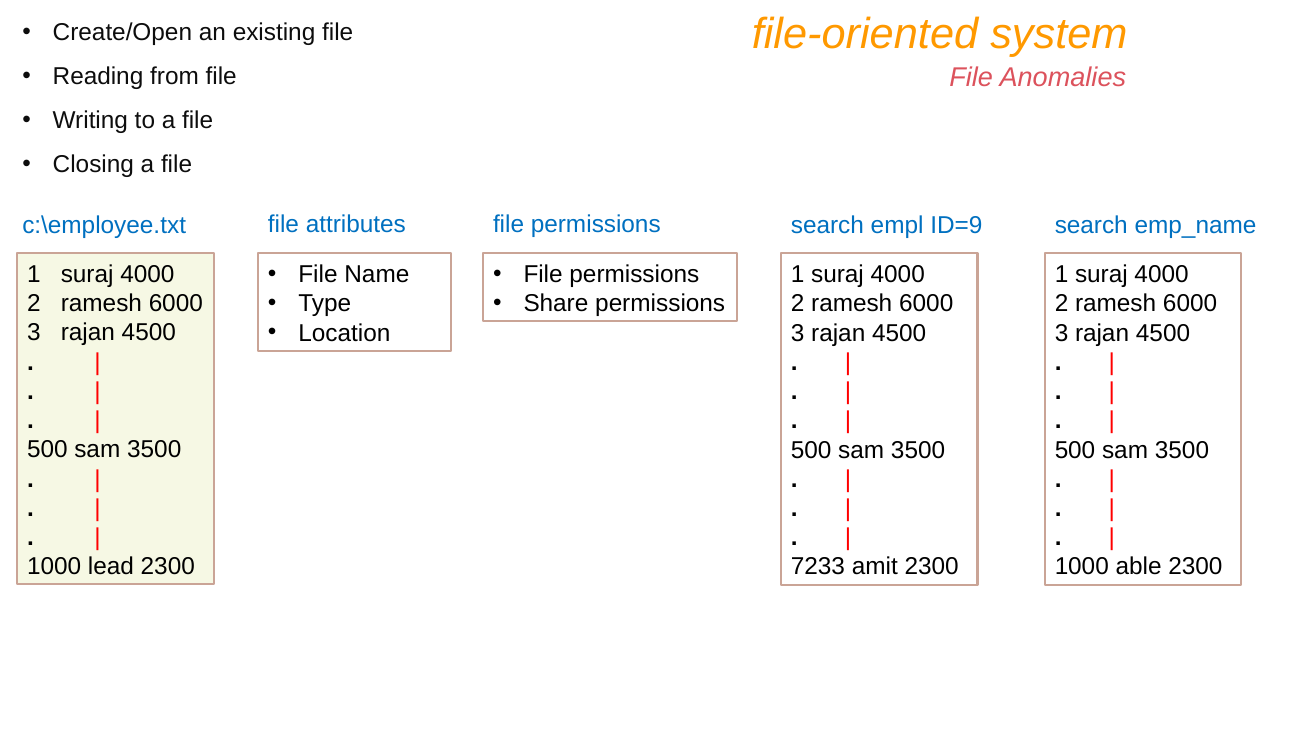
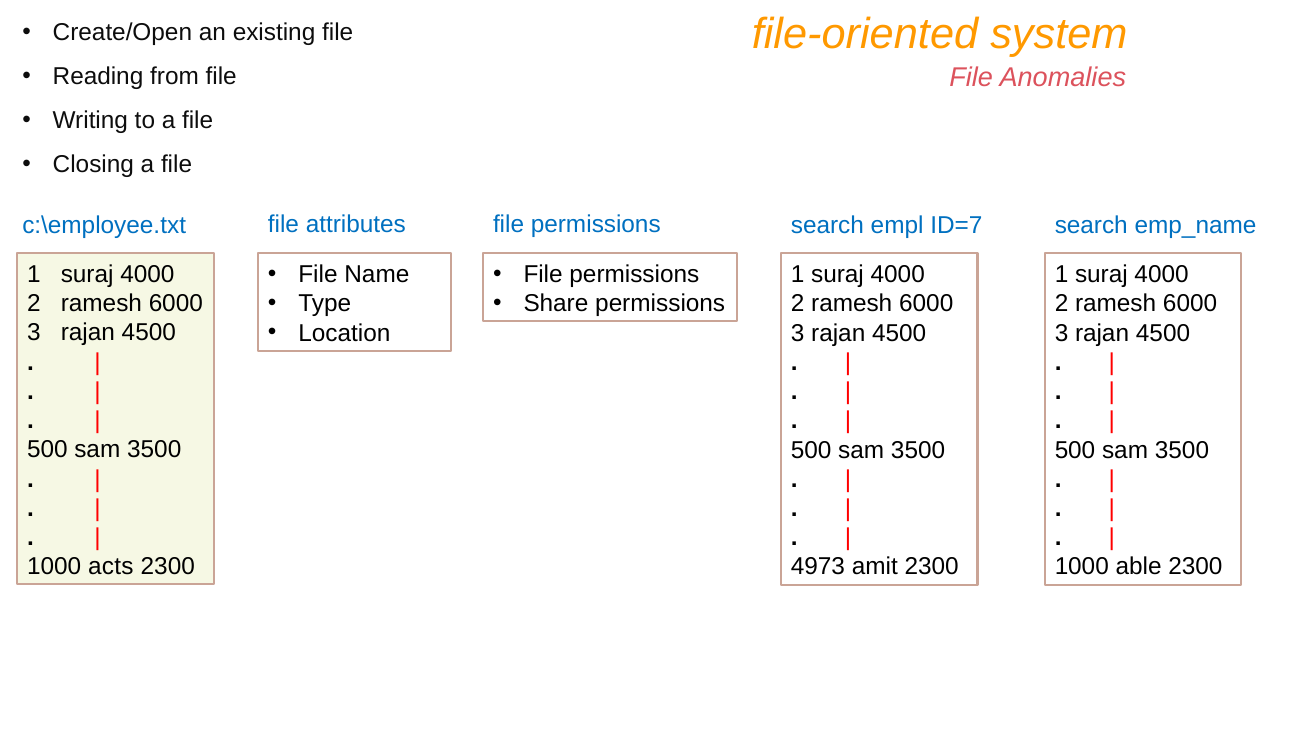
ID=9: ID=9 -> ID=7
lead: lead -> acts
7233: 7233 -> 4973
